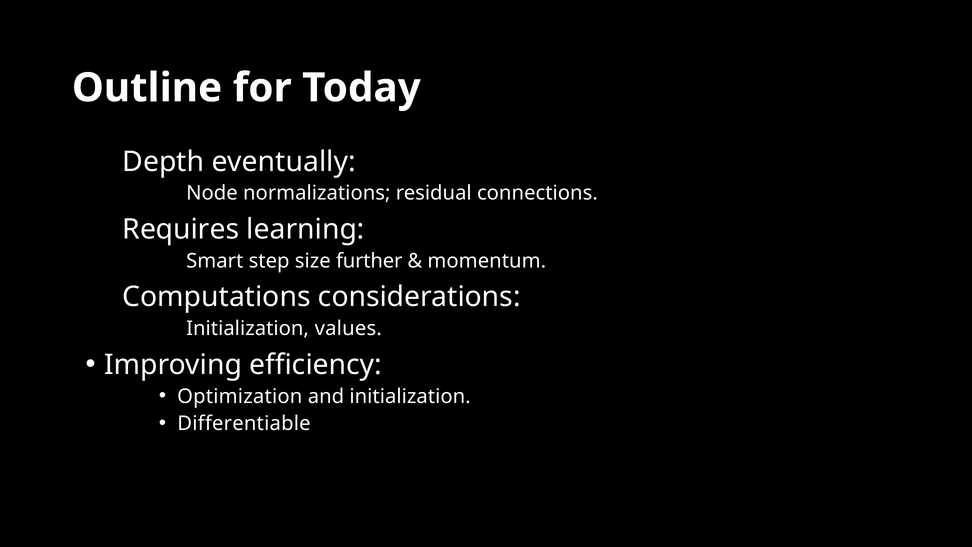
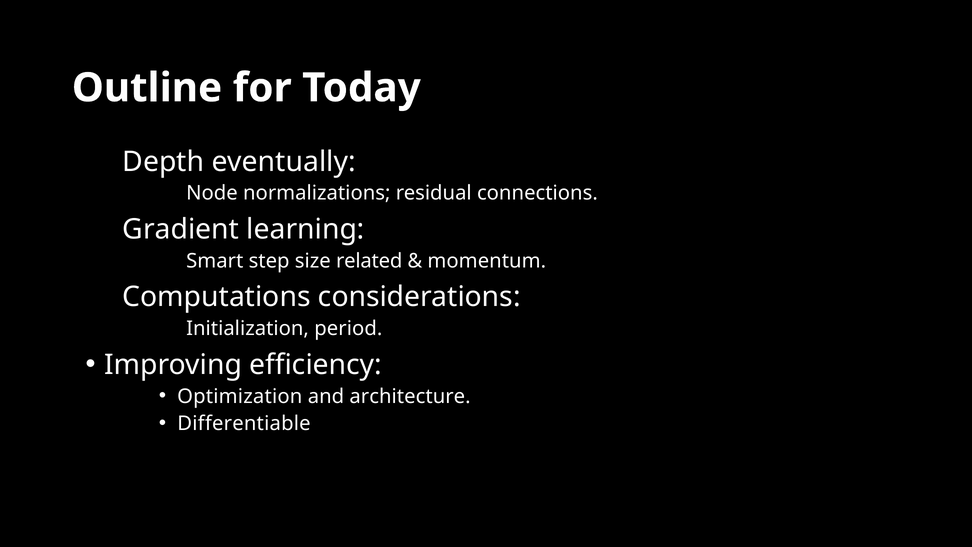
Requires: Requires -> Gradient
further: further -> related
values: values -> period
initialization: initialization -> architecture
